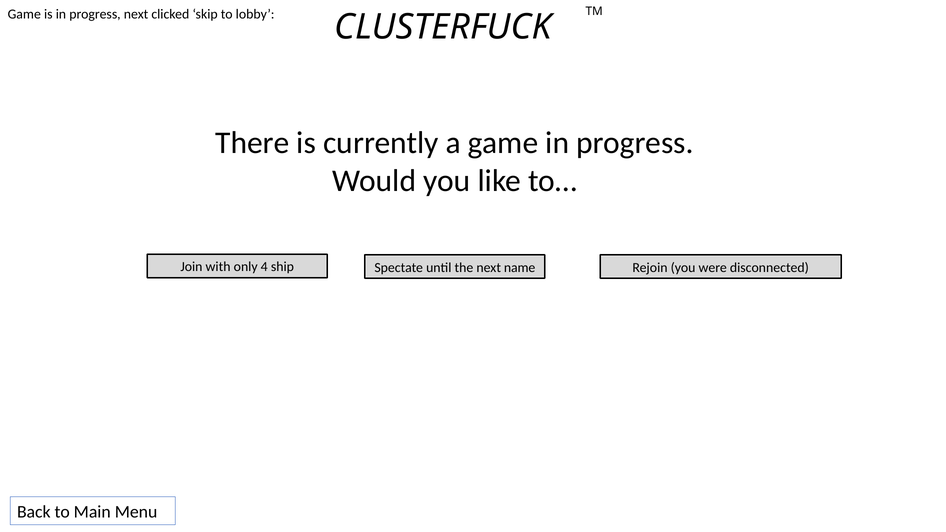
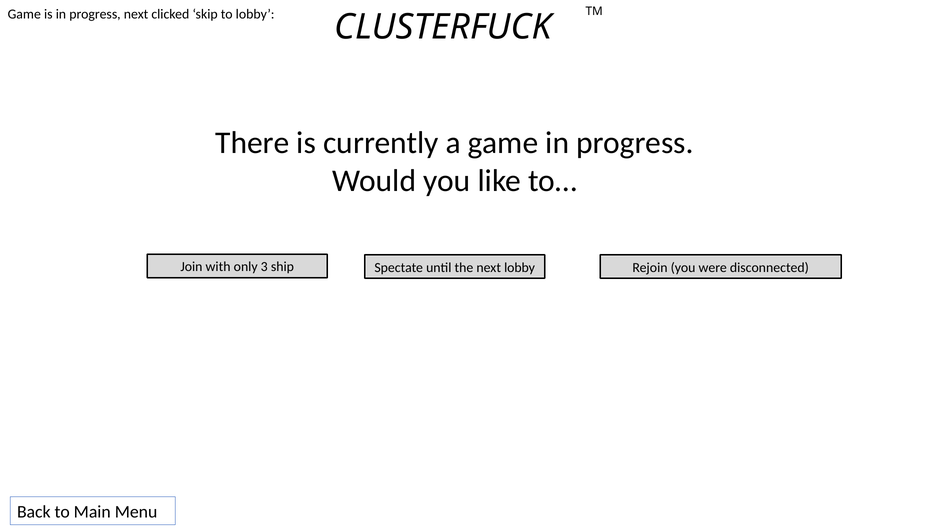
4: 4 -> 3
next name: name -> lobby
